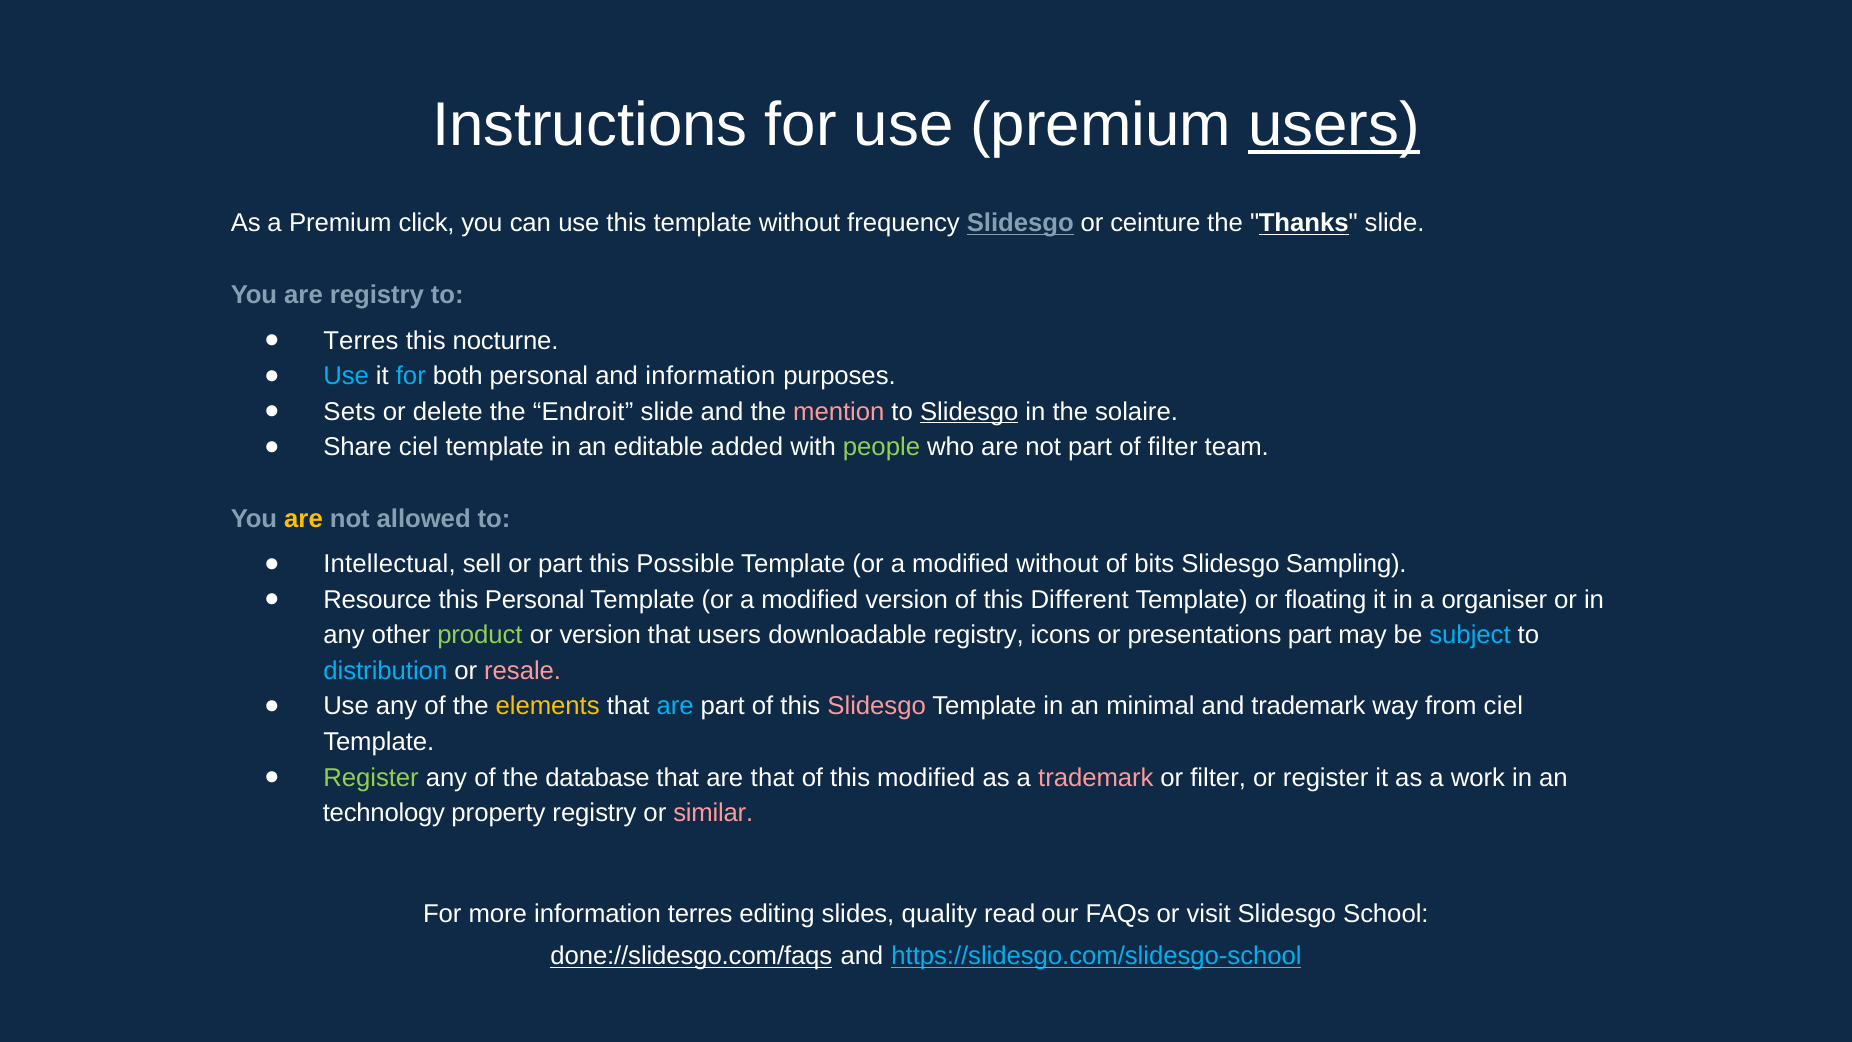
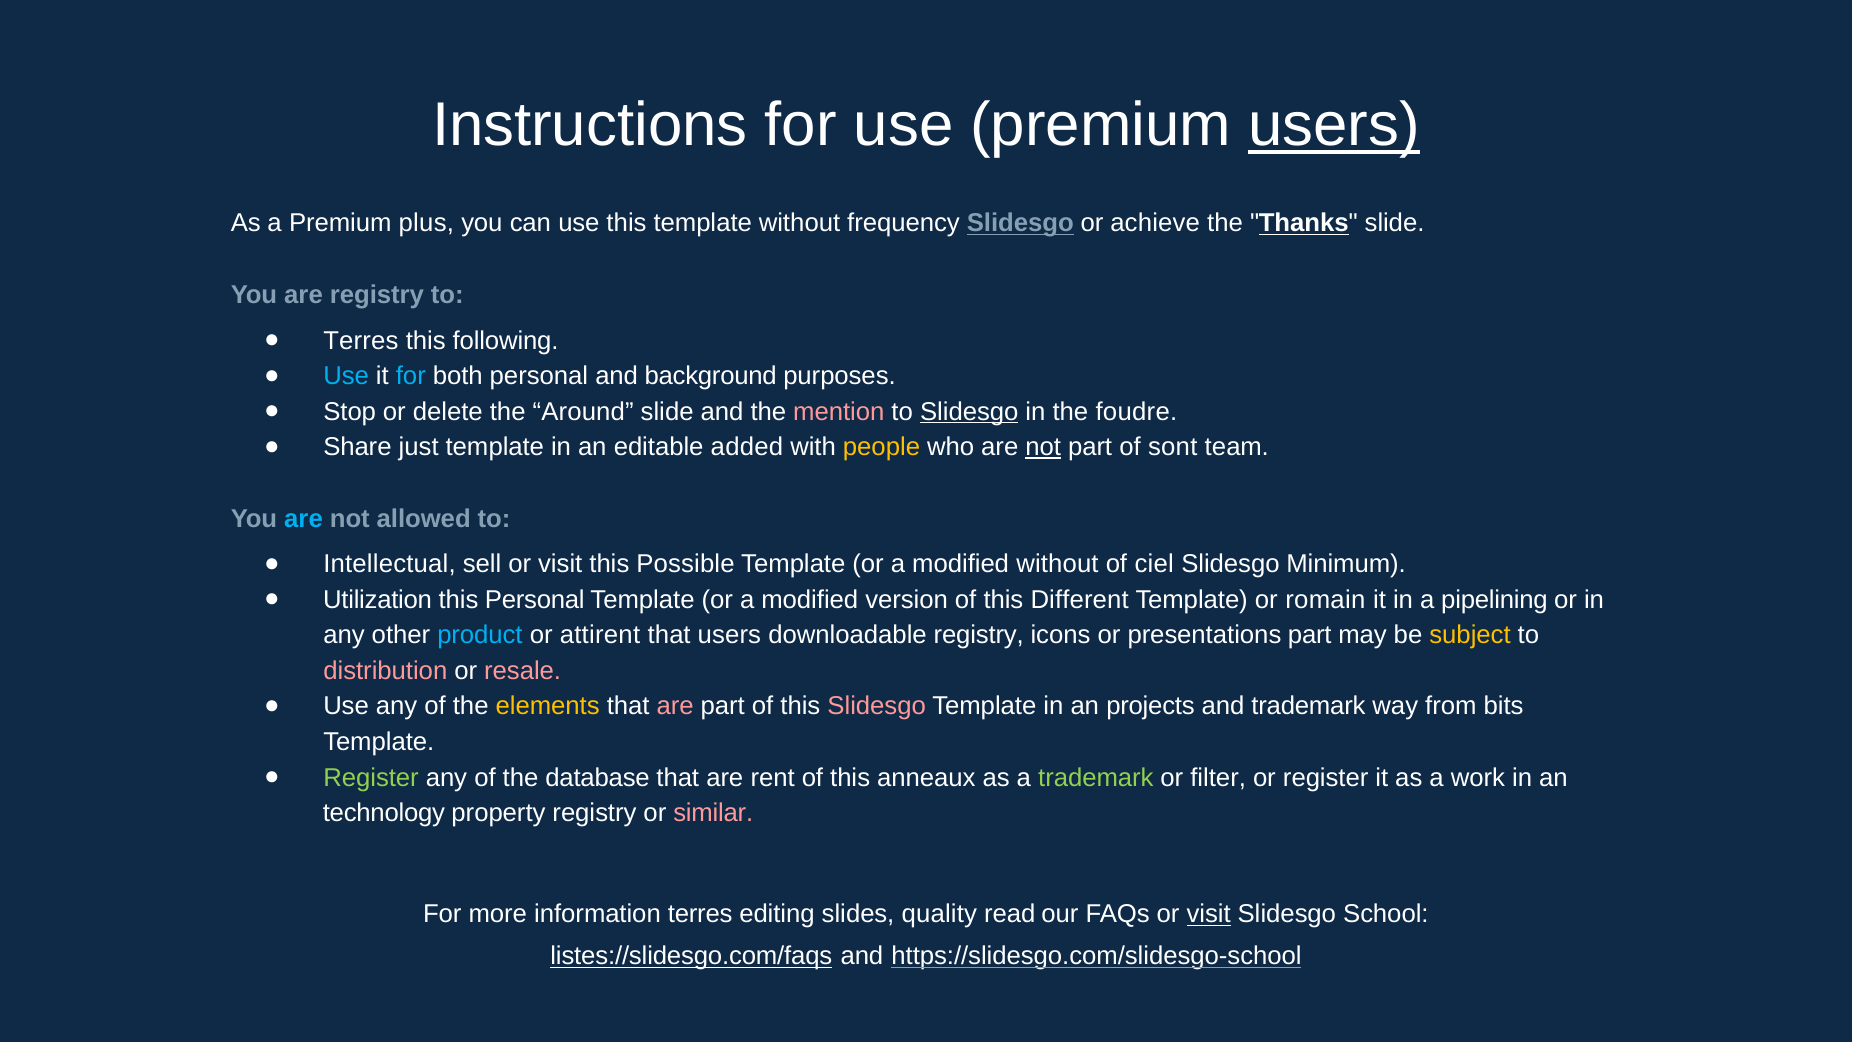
click: click -> plus
ceinture: ceinture -> achieve
nocturne: nocturne -> following
and information: information -> background
Sets: Sets -> Stop
Endroit: Endroit -> Around
solaire: solaire -> foudre
Share ciel: ciel -> just
people colour: light green -> yellow
not at (1043, 447) underline: none -> present
of filter: filter -> sont
are at (304, 519) colour: yellow -> light blue
sell or part: part -> visit
bits: bits -> ciel
Sampling: Sampling -> Minimum
Resource: Resource -> Utilization
floating: floating -> romain
organiser: organiser -> pipelining
product colour: light green -> light blue
or version: version -> attirent
subject colour: light blue -> yellow
distribution colour: light blue -> pink
are at (675, 706) colour: light blue -> pink
minimal: minimal -> projects
from ciel: ciel -> bits
are that: that -> rent
this modified: modified -> anneaux
trademark at (1096, 777) colour: pink -> light green
visit at (1209, 914) underline: none -> present
done://slidesgo.com/faqs: done://slidesgo.com/faqs -> listes://slidesgo.com/faqs
https://slidesgo.com/slidesgo-school colour: light blue -> white
